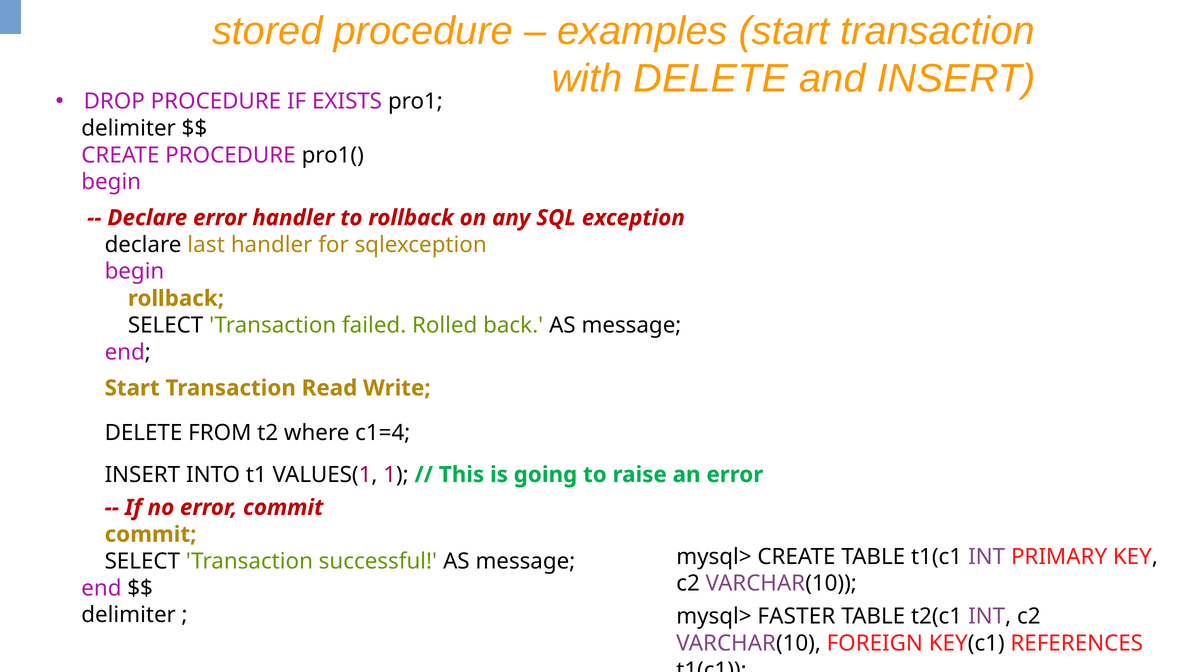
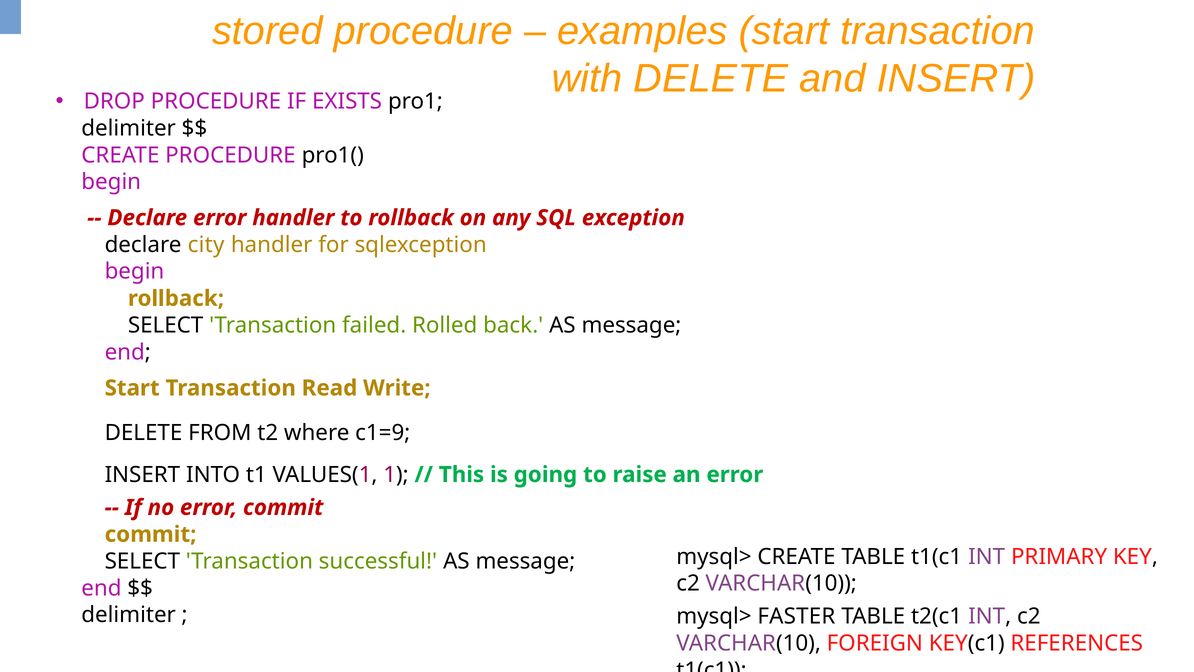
last: last -> city
c1=4: c1=4 -> c1=9
